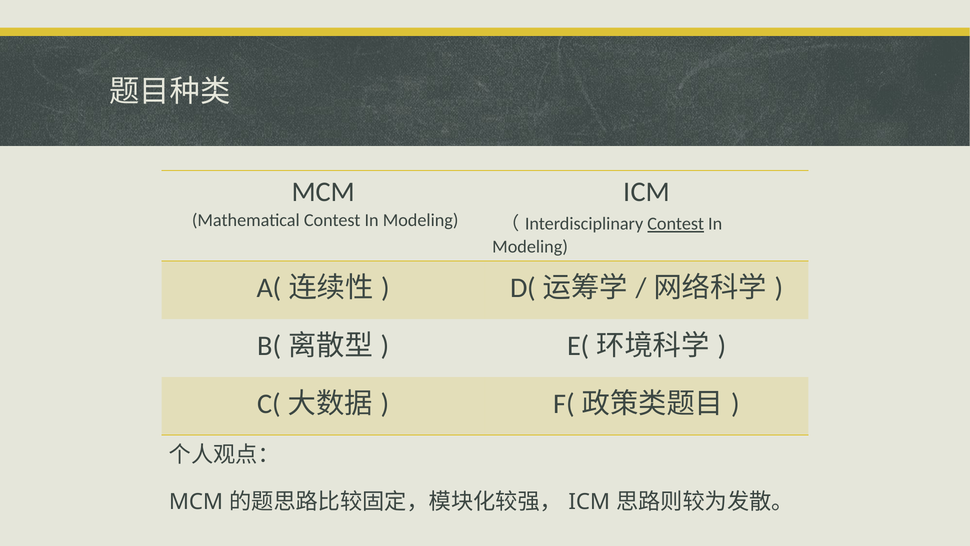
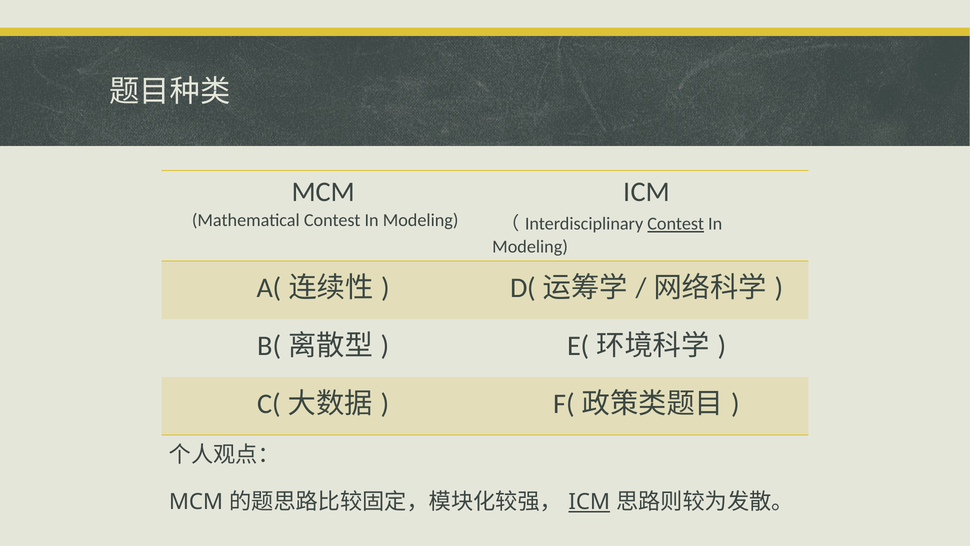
ICM at (589, 502) underline: none -> present
